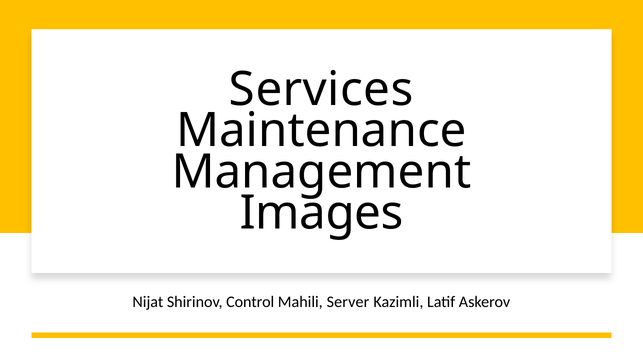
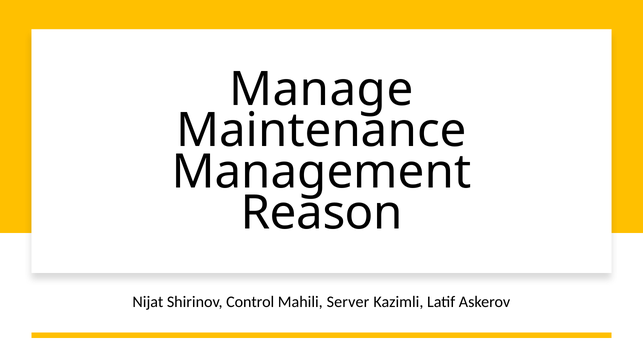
Services: Services -> Manage
Images: Images -> Reason
